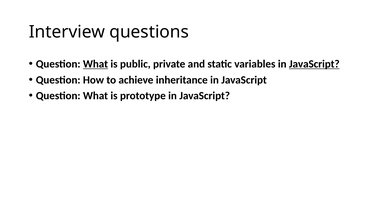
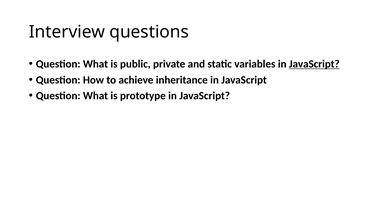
What at (95, 64) underline: present -> none
